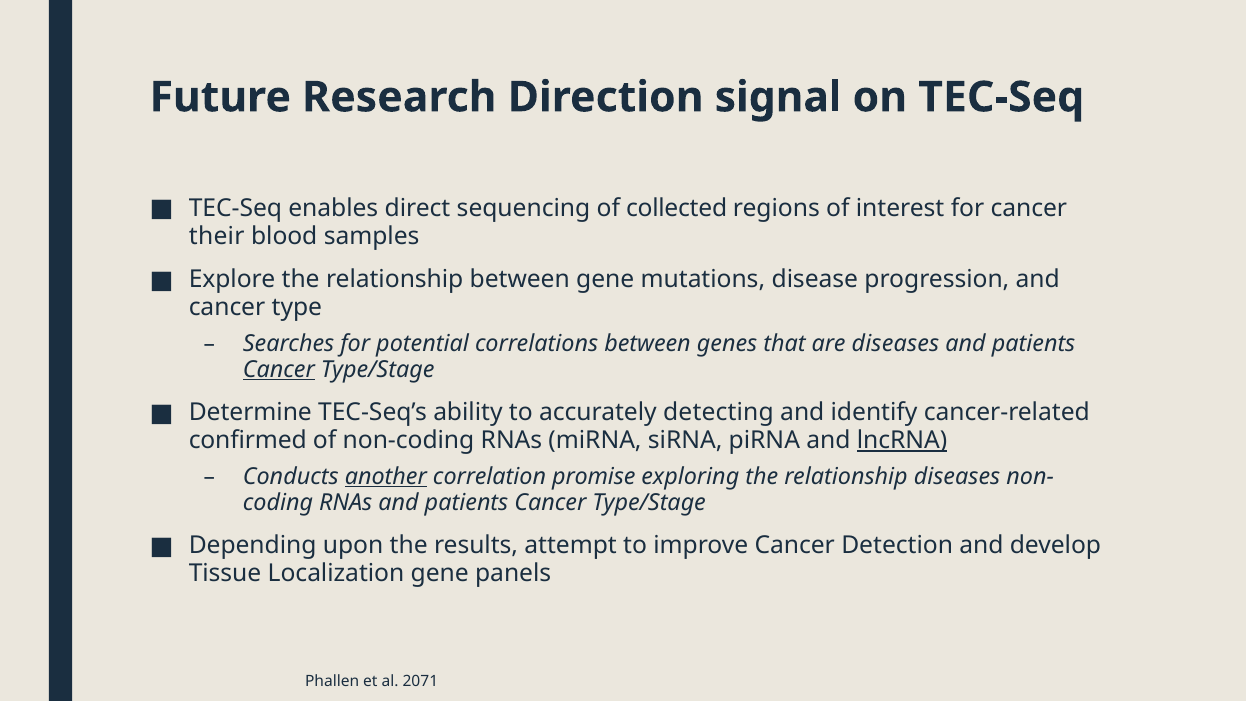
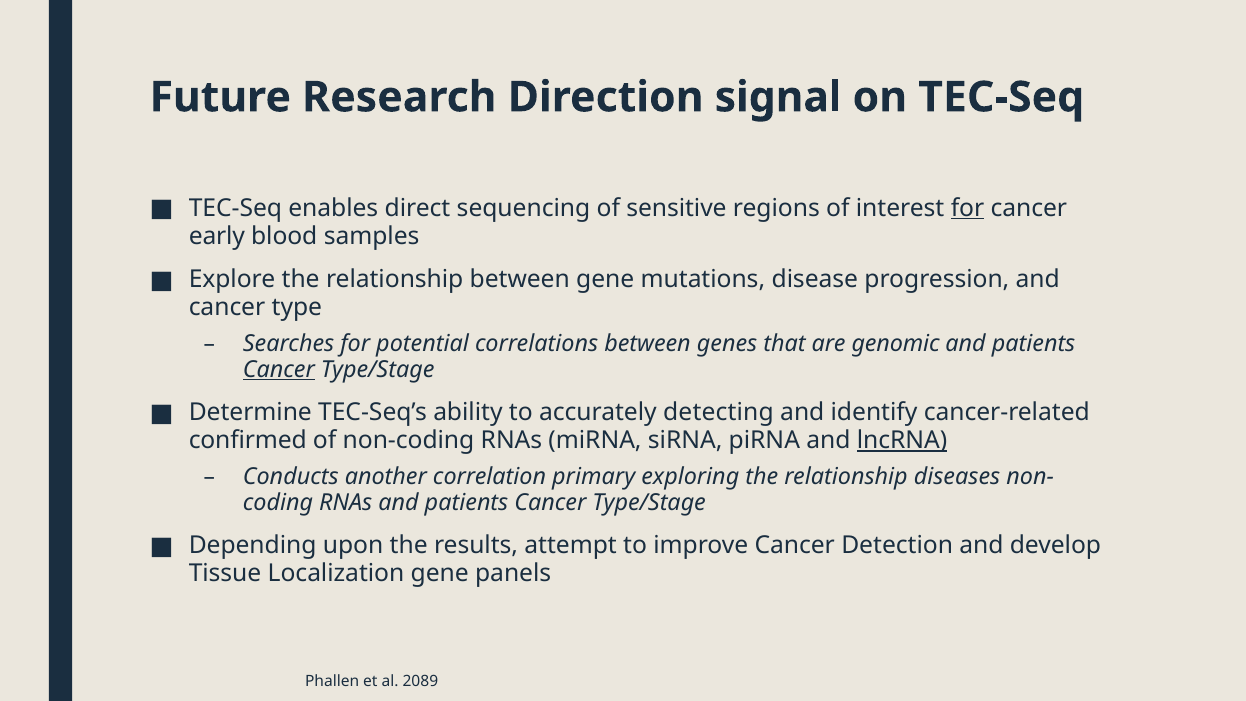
collected: collected -> sensitive
for at (968, 208) underline: none -> present
their: their -> early
are diseases: diseases -> genomic
another underline: present -> none
promise: promise -> primary
2071: 2071 -> 2089
